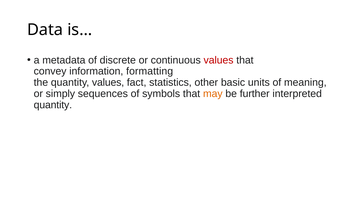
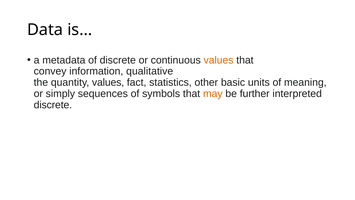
values at (219, 60) colour: red -> orange
formatting: formatting -> qualitative
quantity at (53, 105): quantity -> discrete
